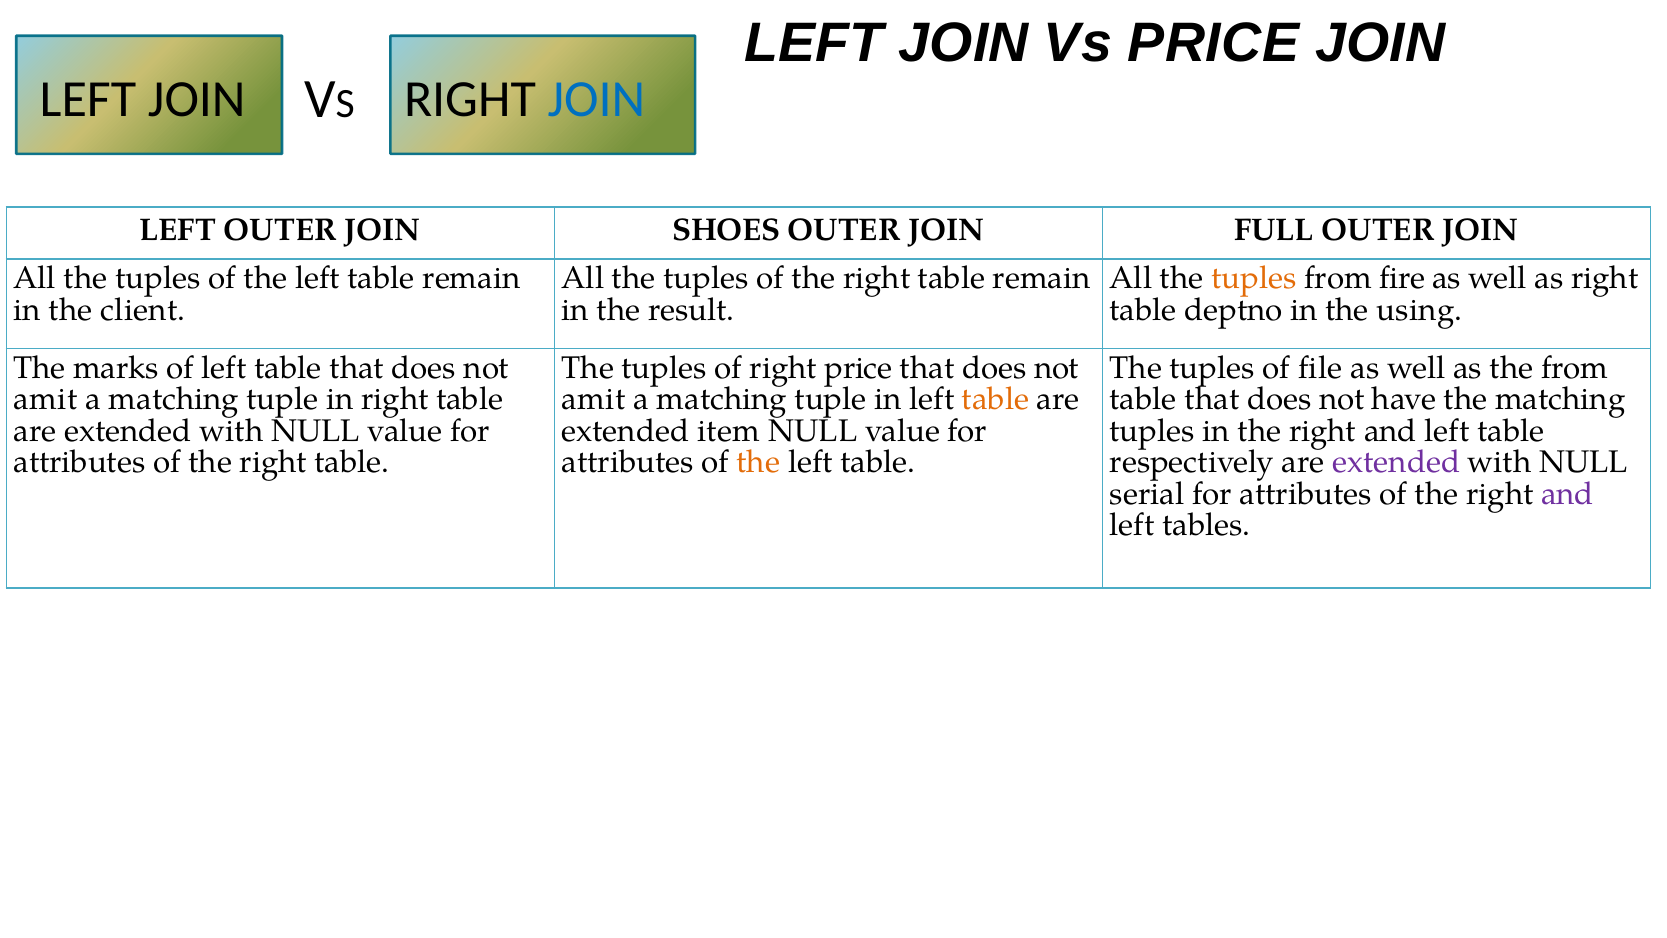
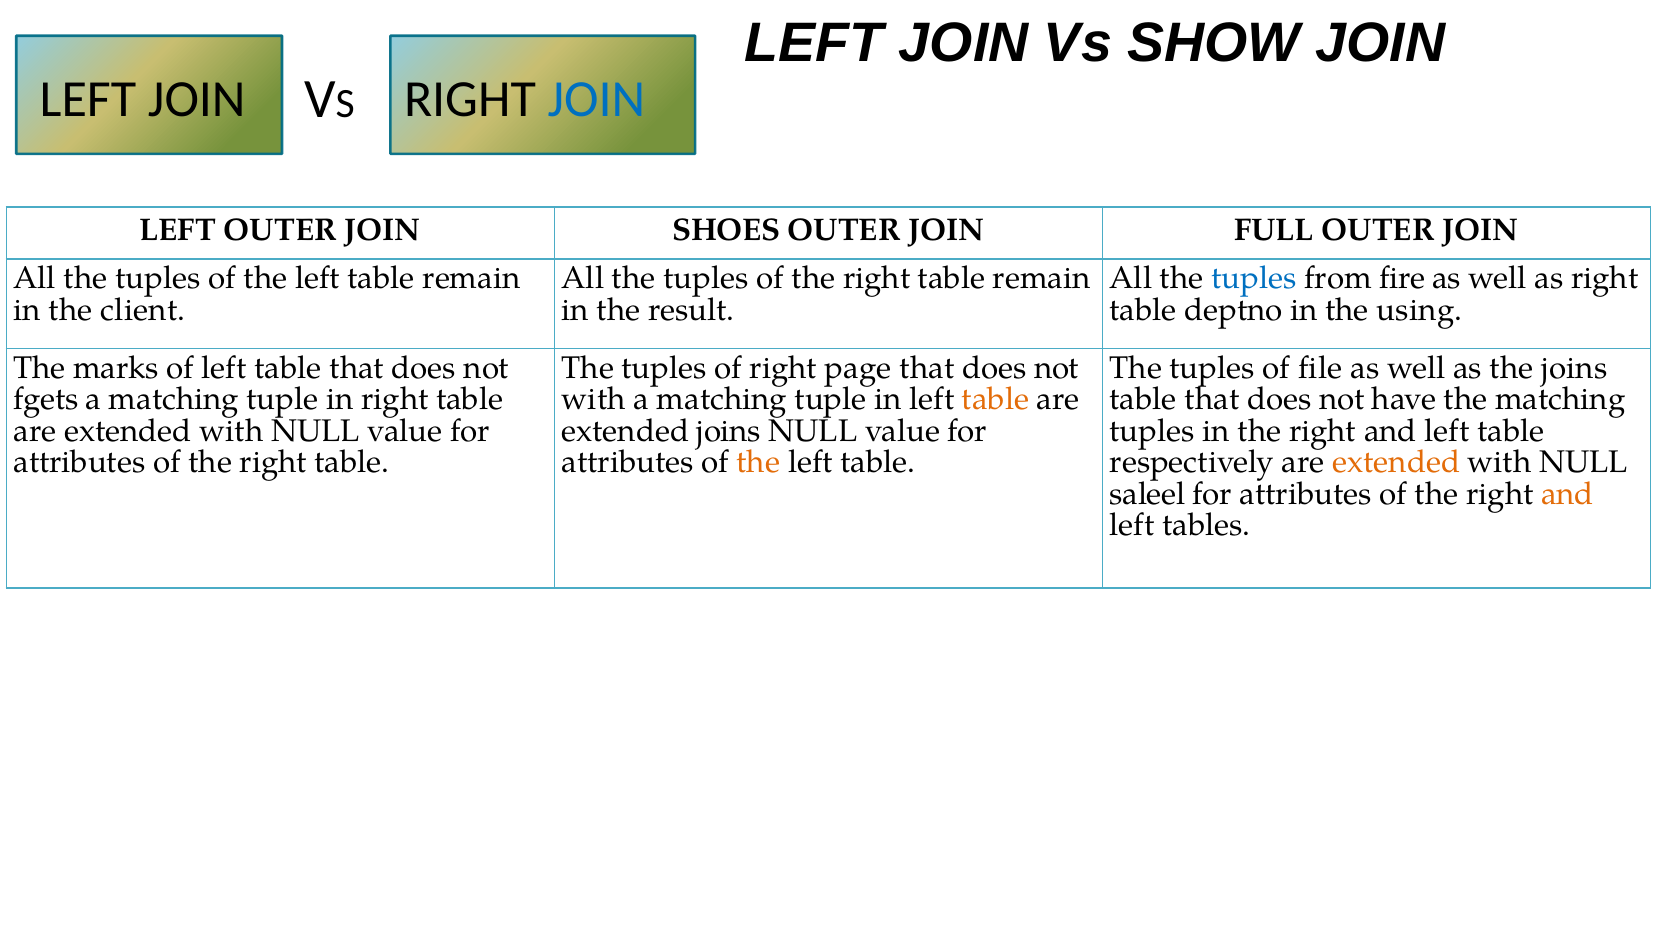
Vs PRICE: PRICE -> SHOW
tuples at (1254, 278) colour: orange -> blue
right price: price -> page
the from: from -> joins
amit at (46, 399): amit -> fgets
amit at (594, 399): amit -> with
extended item: item -> joins
extended at (1396, 462) colour: purple -> orange
serial: serial -> saleel
and at (1568, 494) colour: purple -> orange
